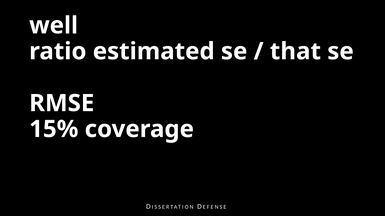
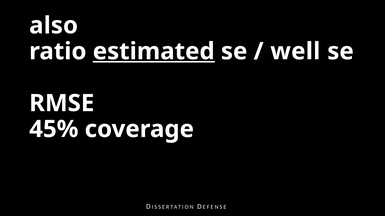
well: well -> also
estimated underline: none -> present
that: that -> well
15%: 15% -> 45%
